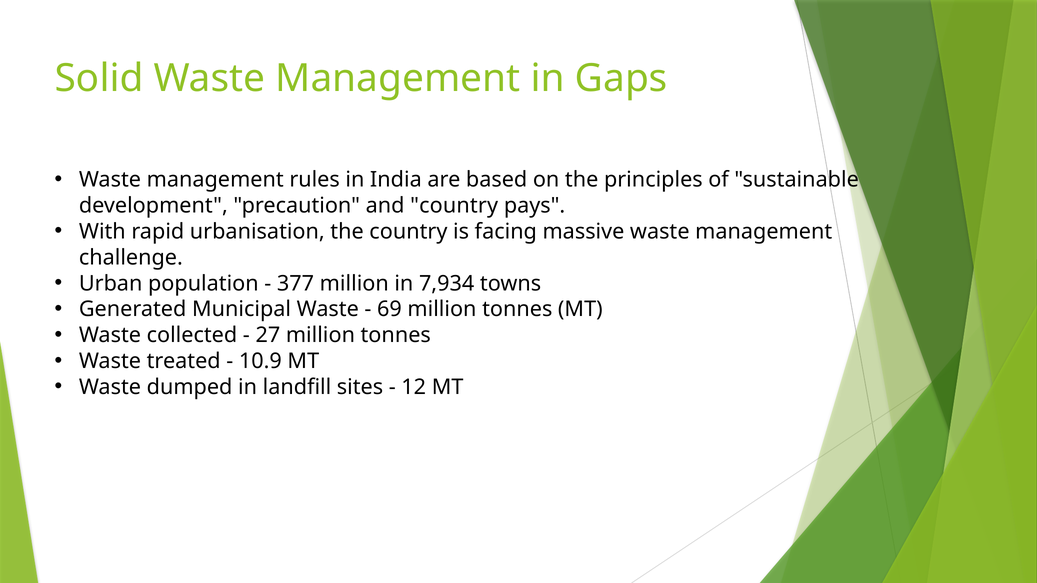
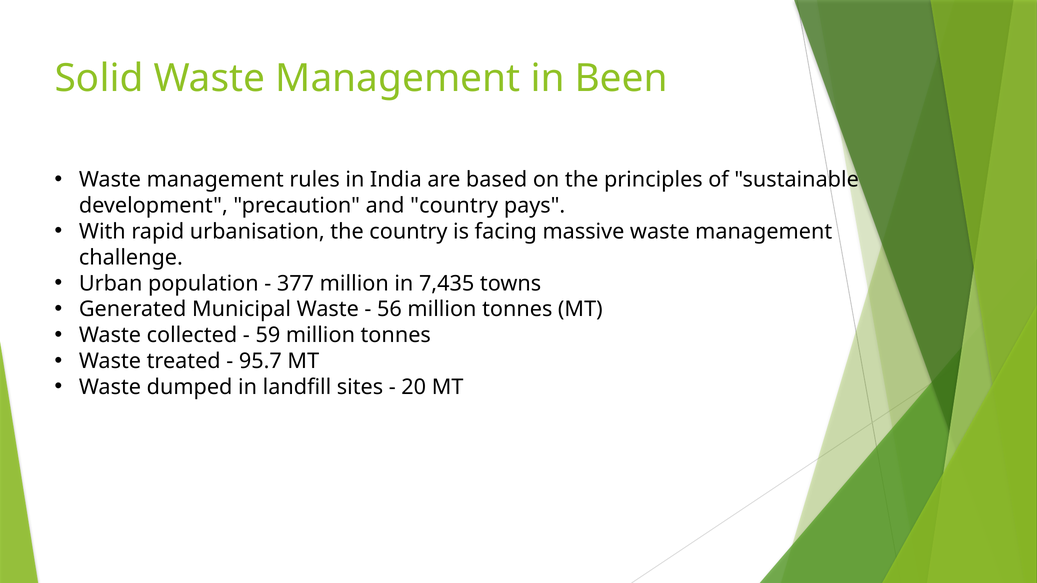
Gaps: Gaps -> Been
7,934: 7,934 -> 7,435
69: 69 -> 56
27: 27 -> 59
10.9: 10.9 -> 95.7
12: 12 -> 20
